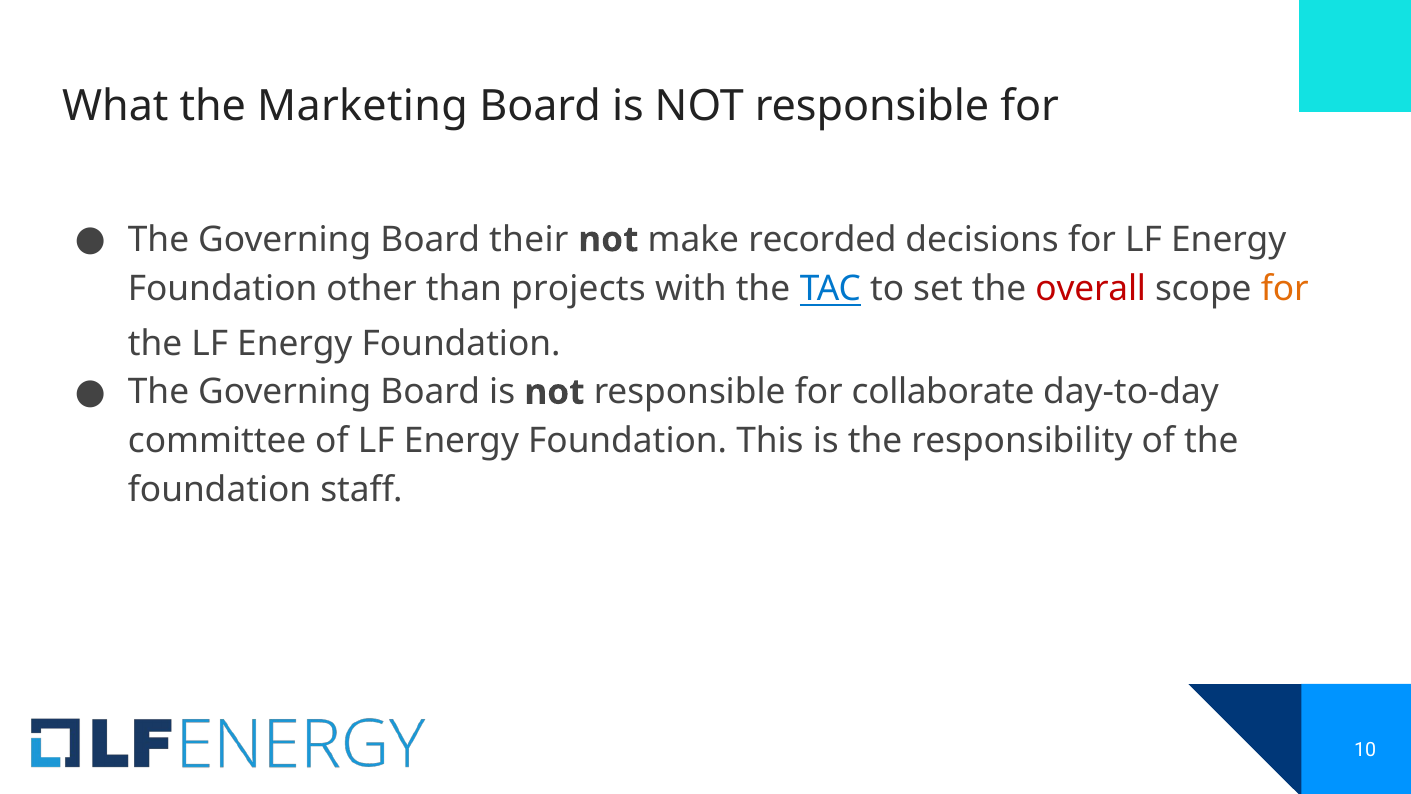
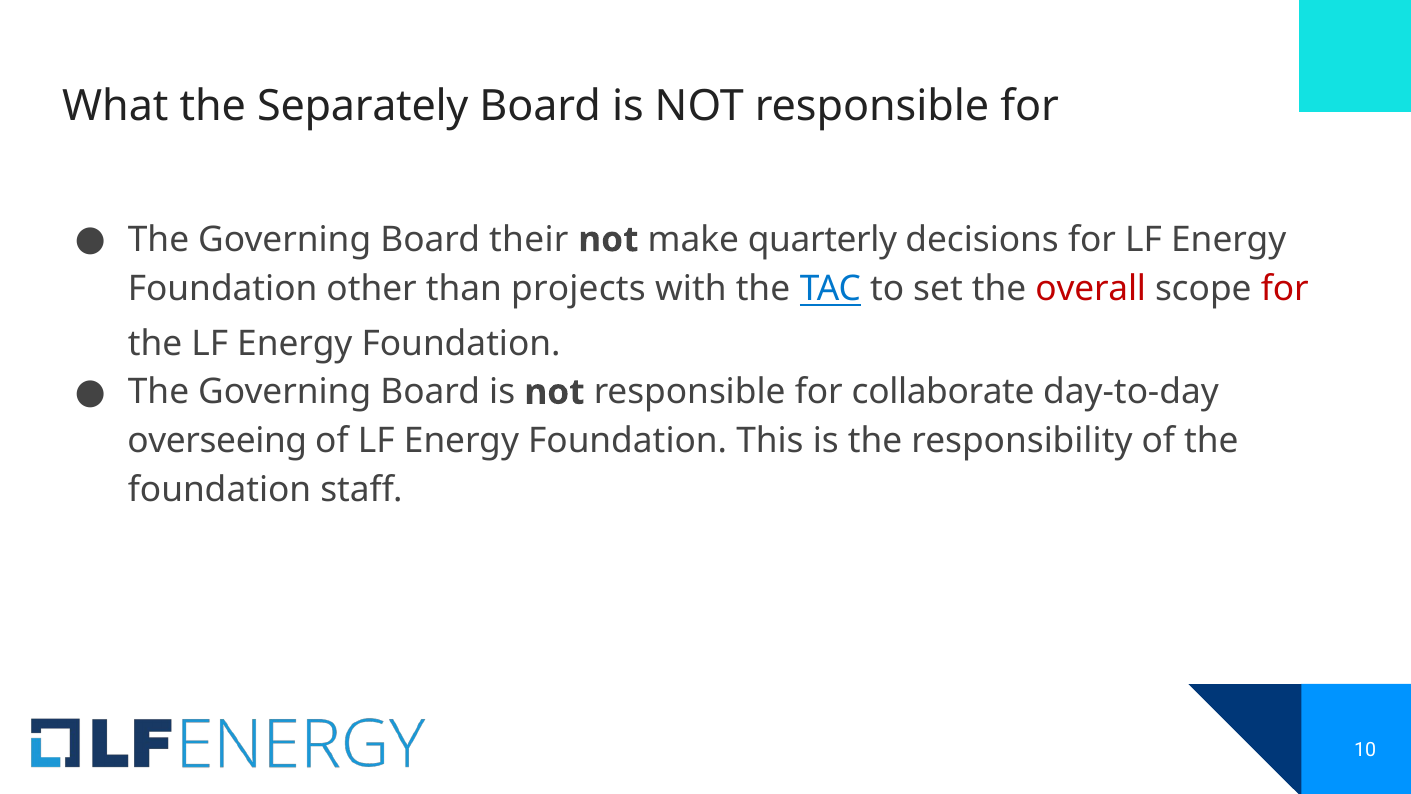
Marketing: Marketing -> Separately
recorded: recorded -> quarterly
for at (1285, 289) colour: orange -> red
committee: committee -> overseeing
